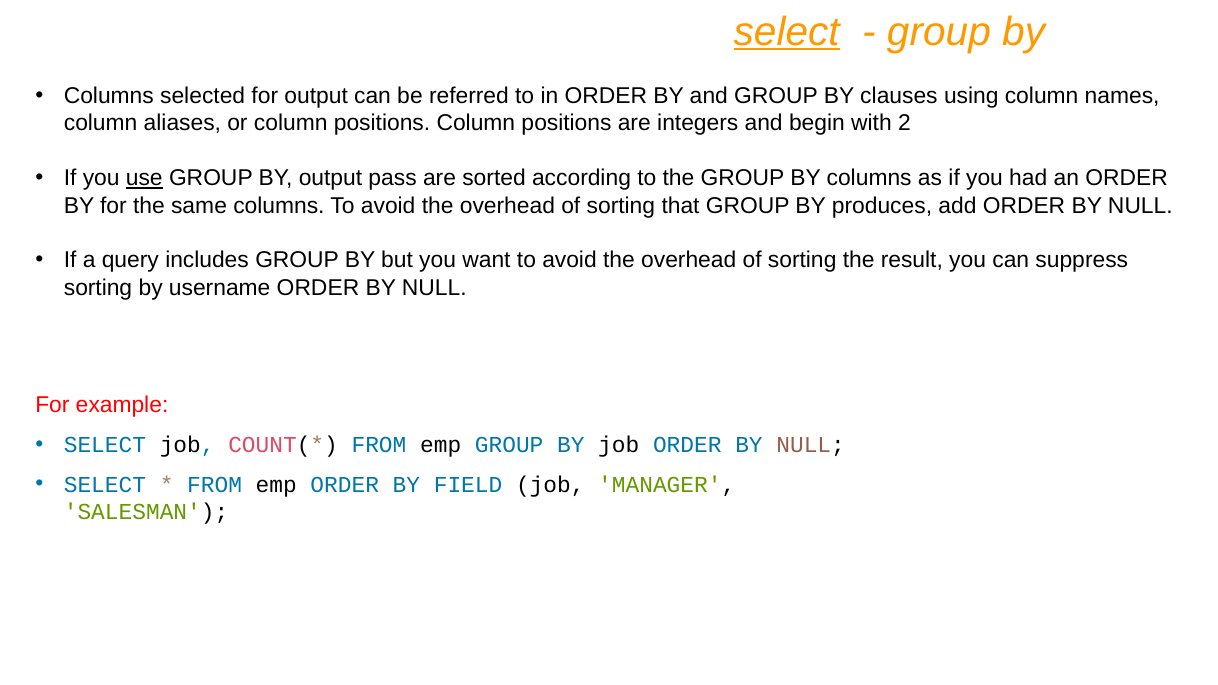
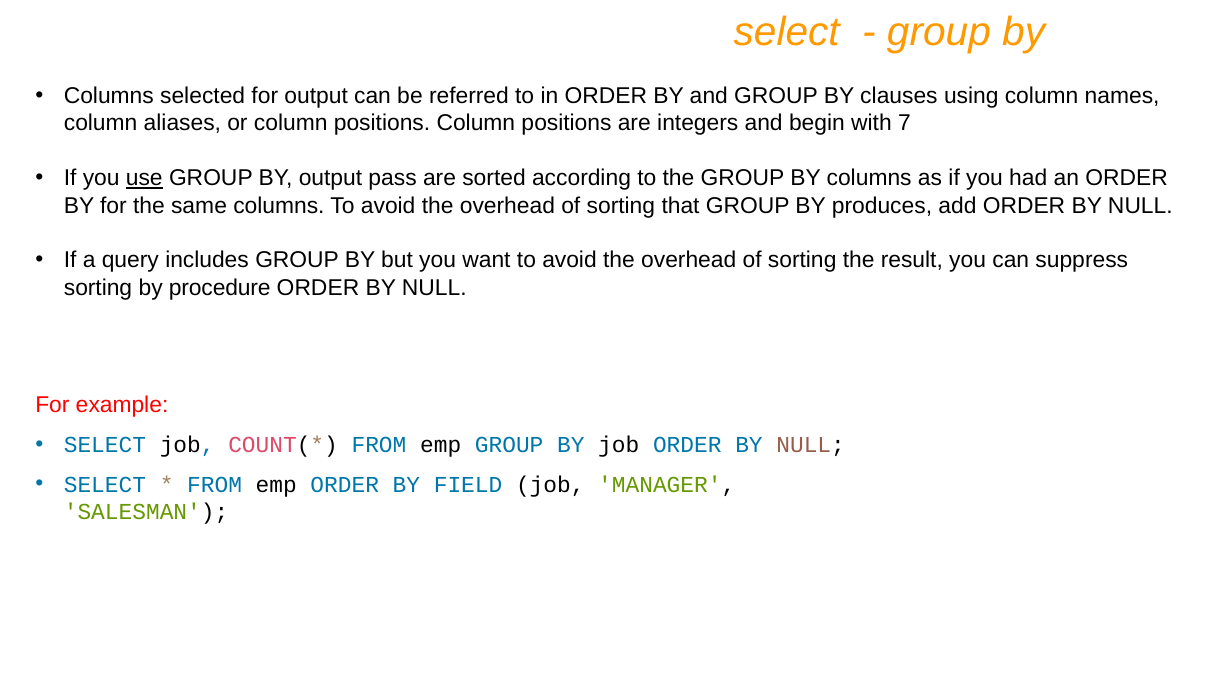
select at (787, 32) underline: present -> none
2: 2 -> 7
username: username -> procedure
